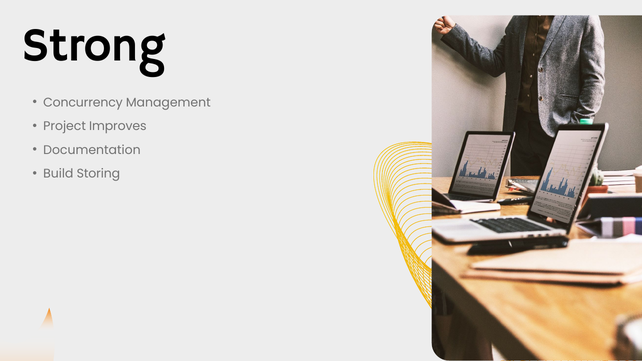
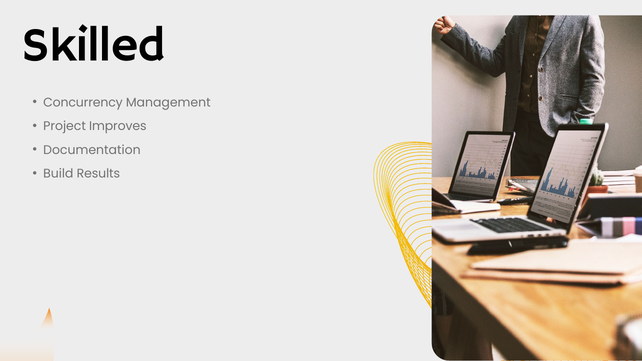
Strong: Strong -> Skilled
Storing: Storing -> Results
